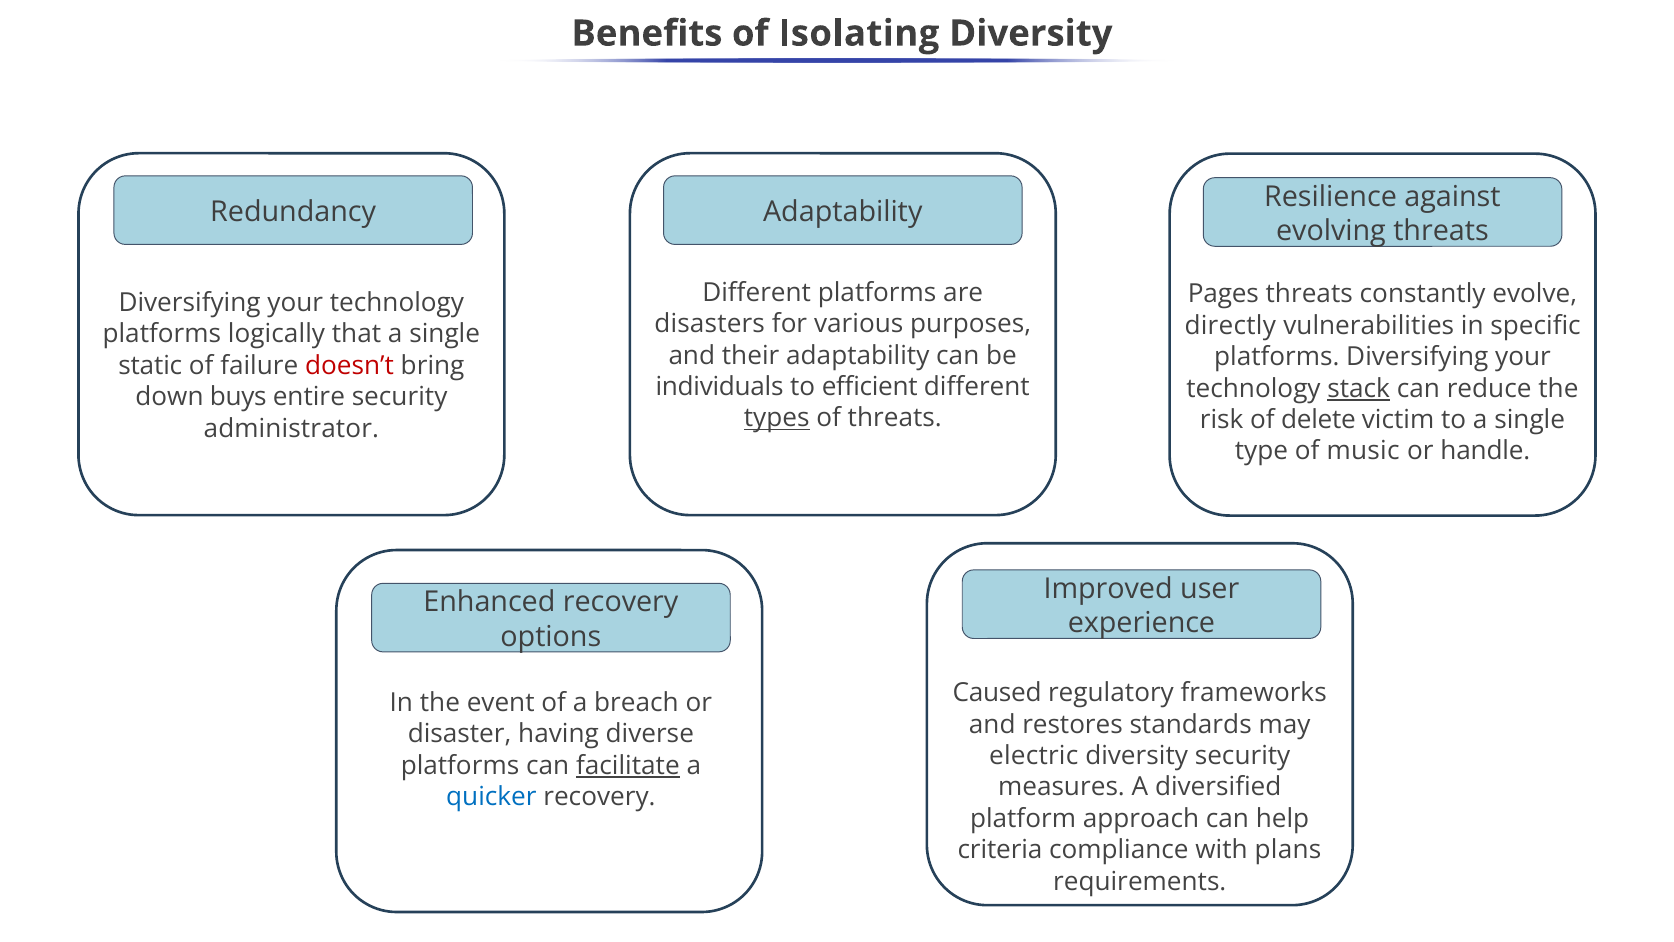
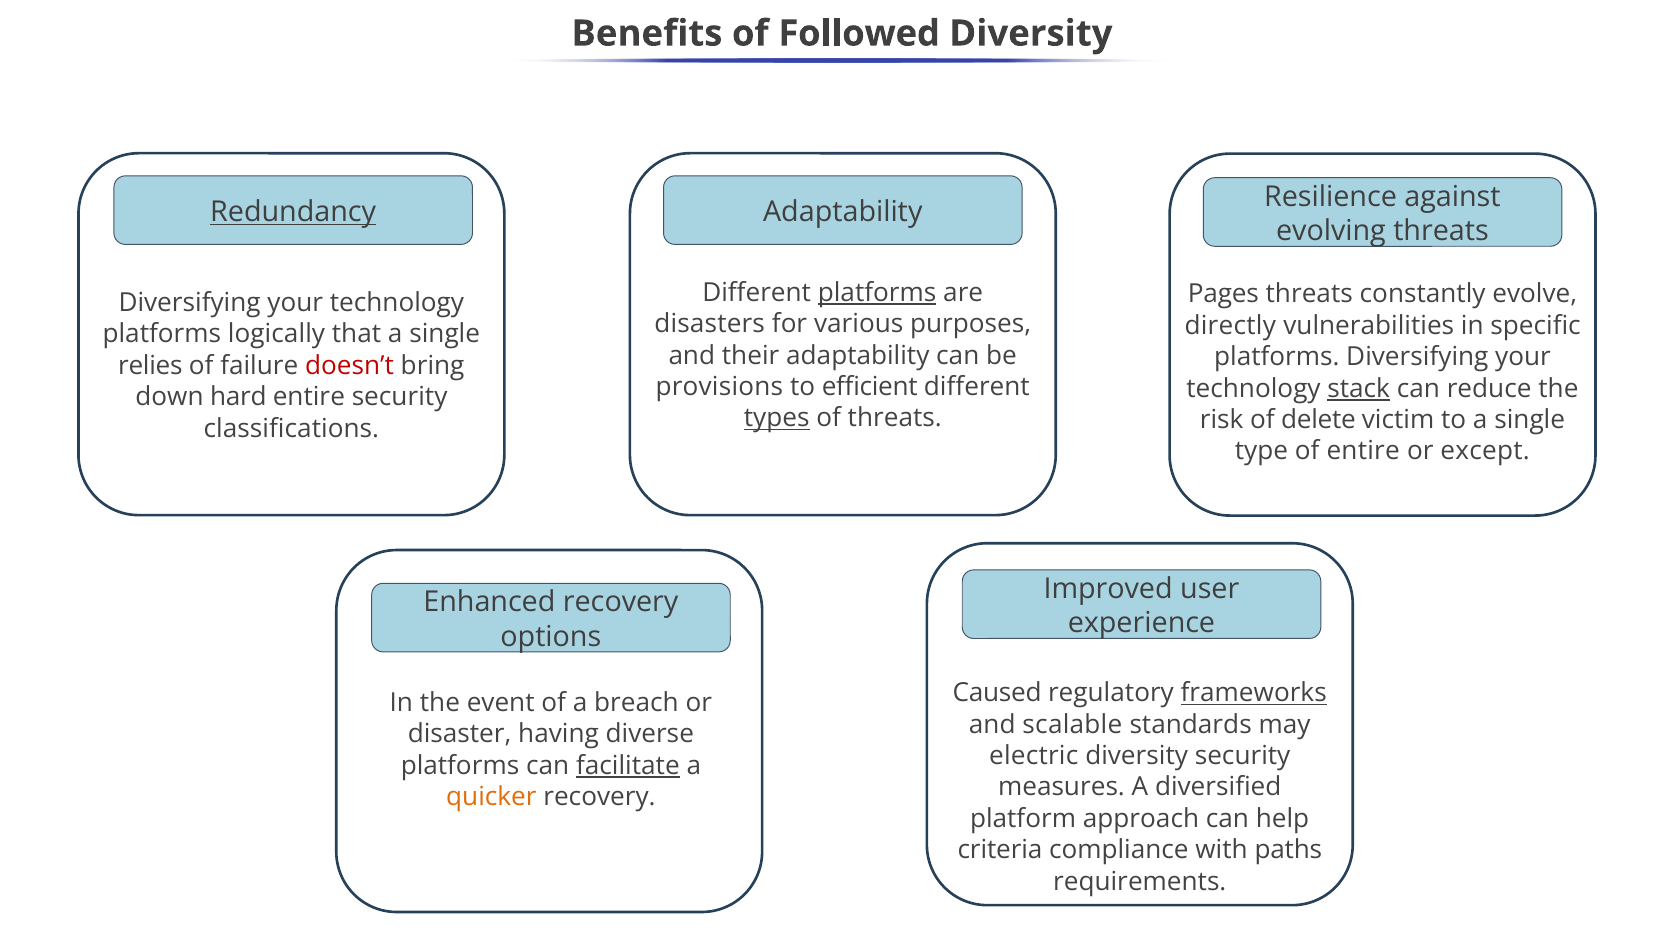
Isolating: Isolating -> Followed
Redundancy underline: none -> present
platforms at (877, 293) underline: none -> present
static: static -> relies
individuals: individuals -> provisions
buys: buys -> hard
administrator: administrator -> classifications
of music: music -> entire
handle: handle -> except
frameworks underline: none -> present
restores: restores -> scalable
quicker colour: blue -> orange
plans: plans -> paths
